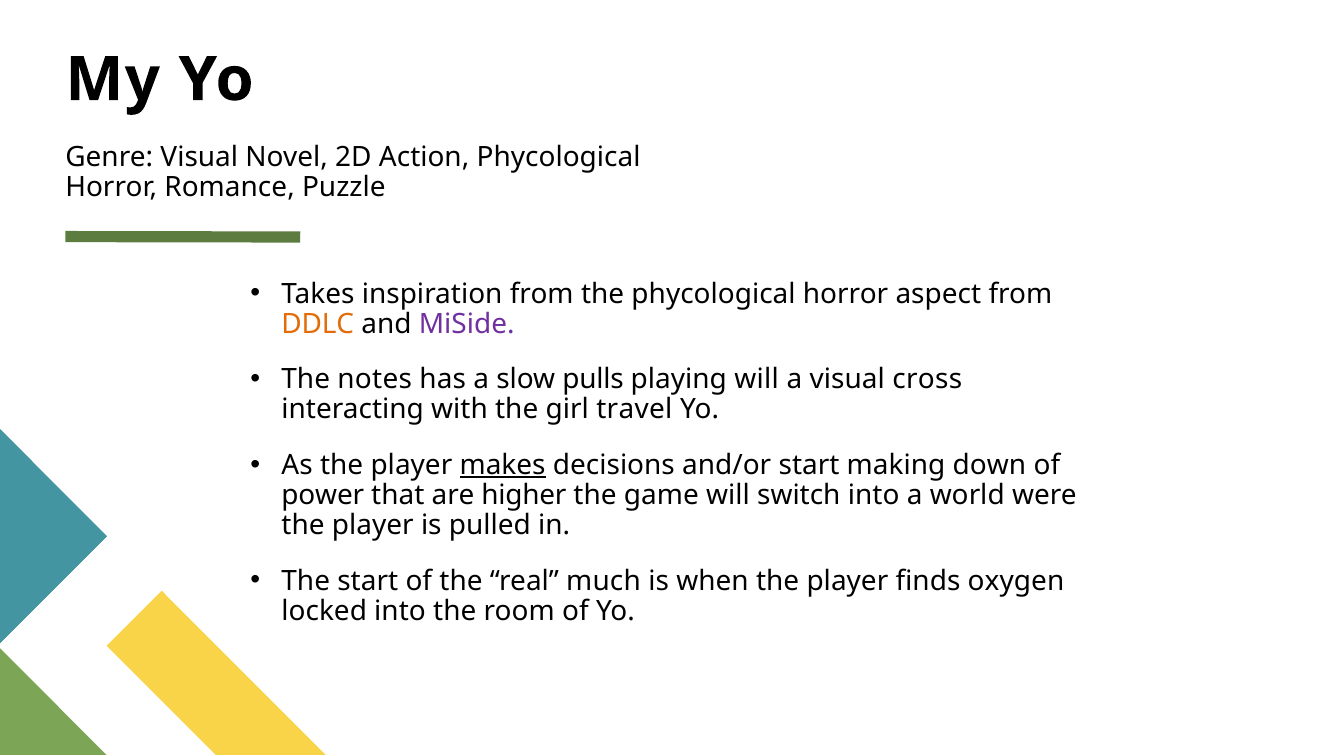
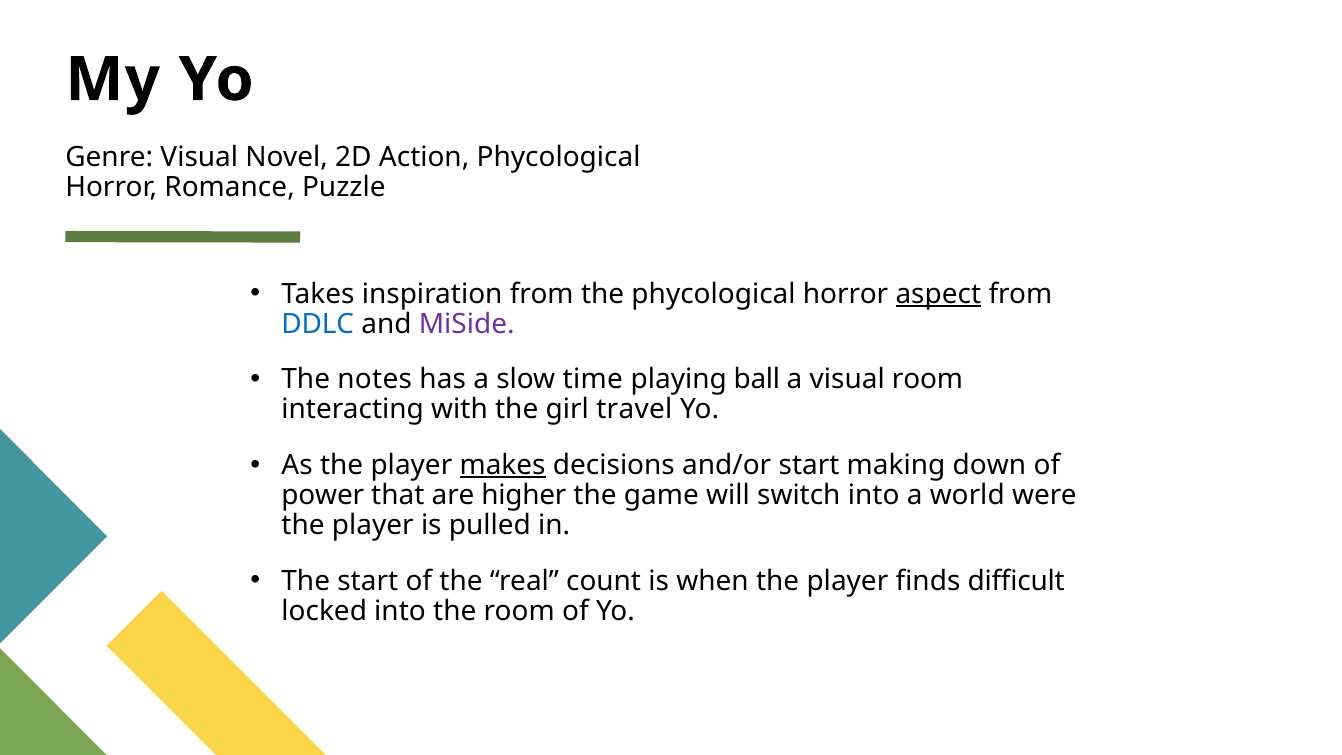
aspect underline: none -> present
DDLC colour: orange -> blue
pulls: pulls -> time
playing will: will -> ball
visual cross: cross -> room
much: much -> count
oxygen: oxygen -> difficult
